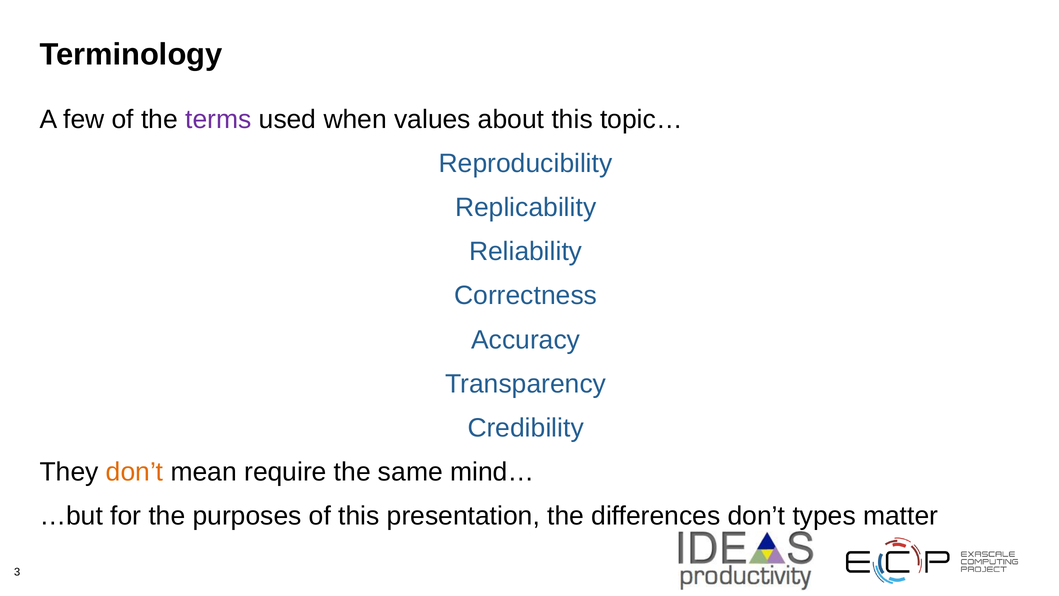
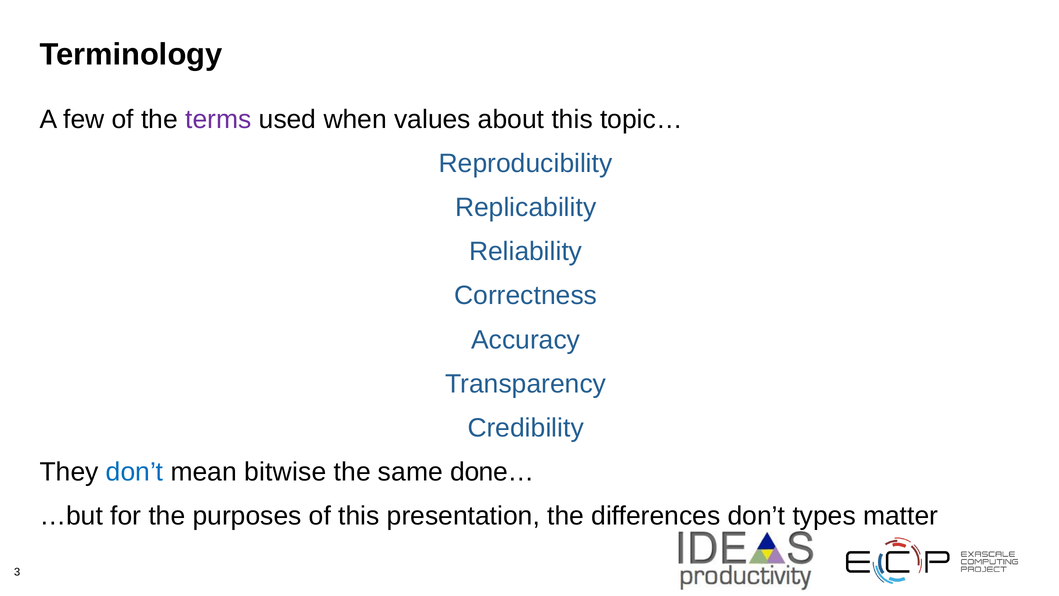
don’t at (135, 472) colour: orange -> blue
require: require -> bitwise
mind…: mind… -> done…
